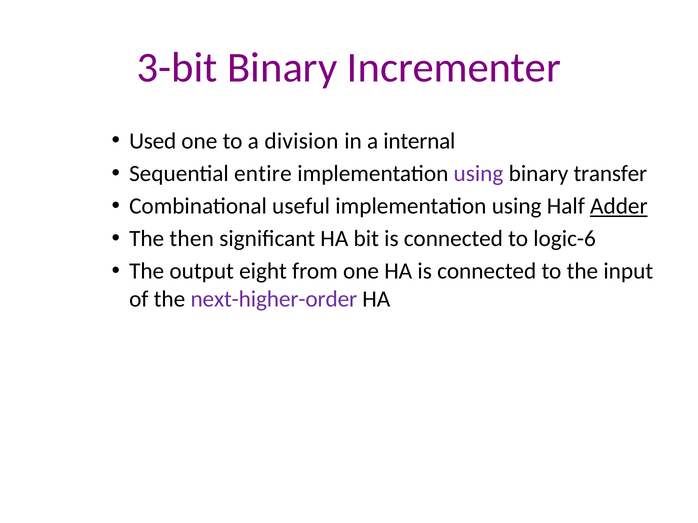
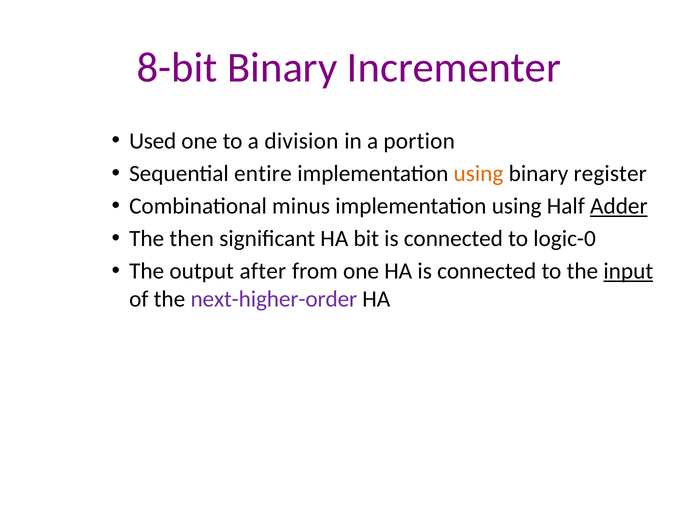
3-bit: 3-bit -> 8-bit
internal: internal -> portion
using at (478, 174) colour: purple -> orange
transfer: transfer -> register
useful: useful -> minus
logic-6: logic-6 -> logic-0
eight: eight -> after
input underline: none -> present
